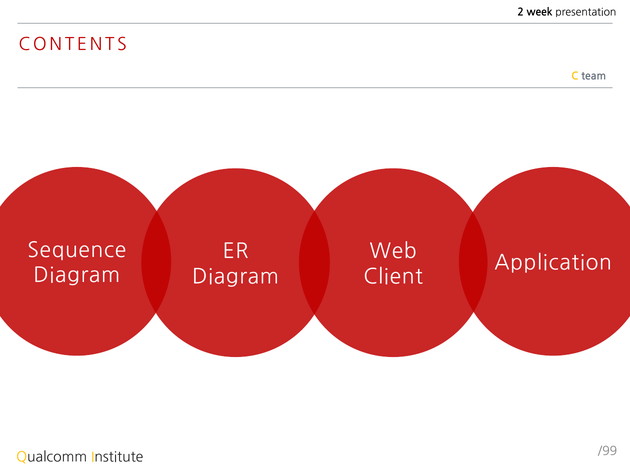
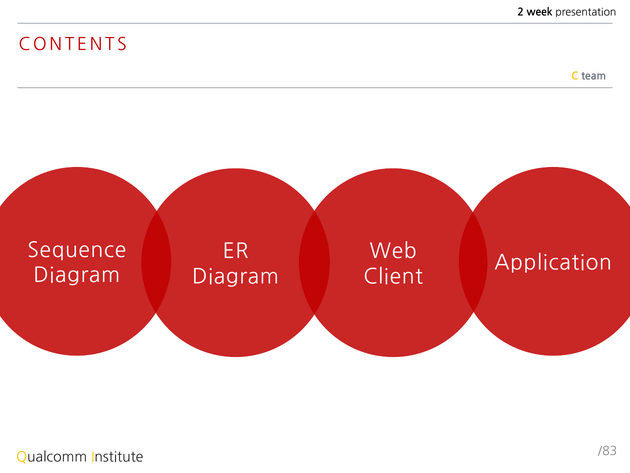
/99: /99 -> /83
